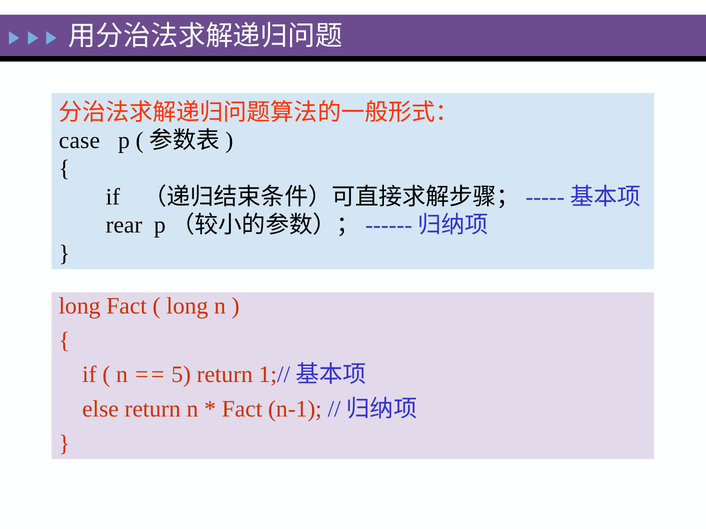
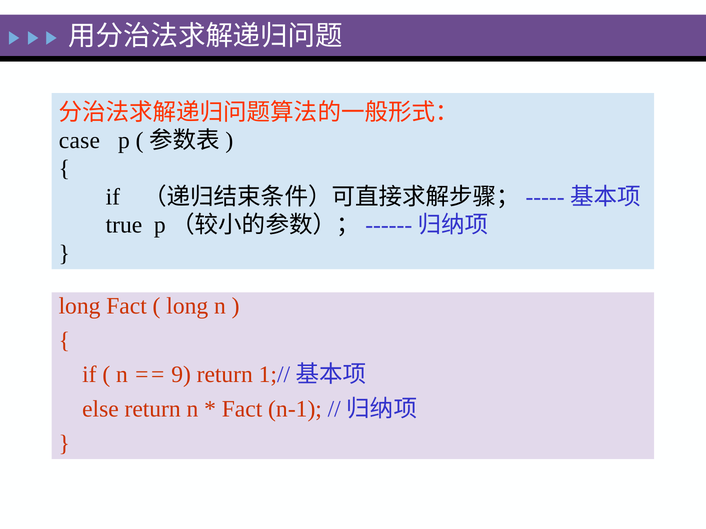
rear: rear -> true
5: 5 -> 9
